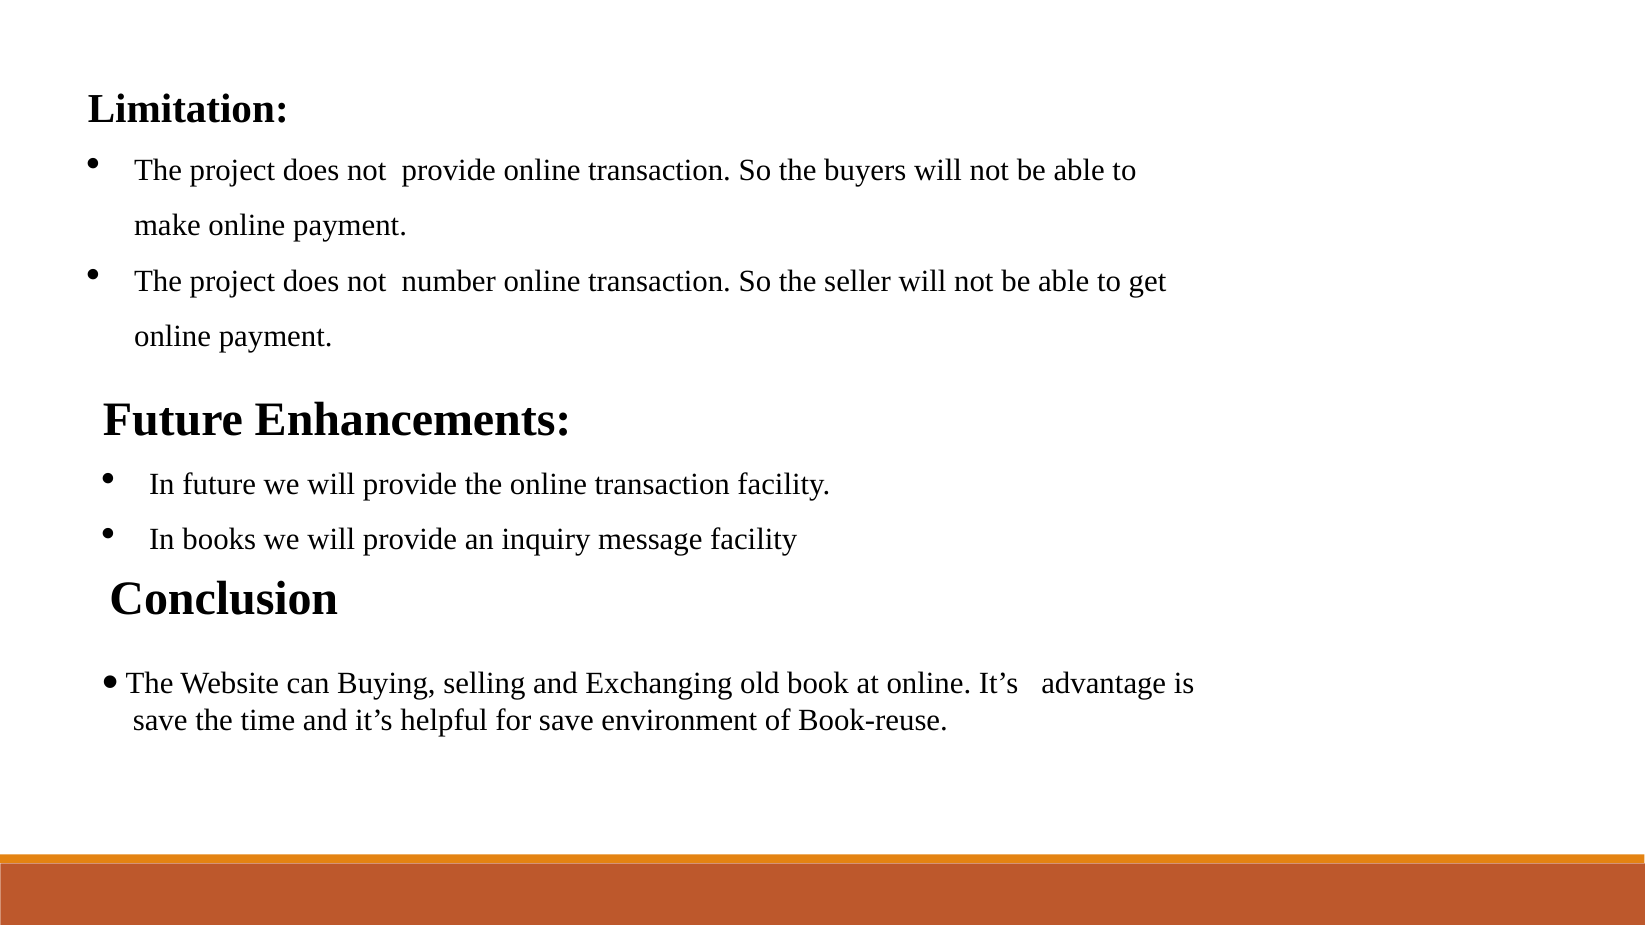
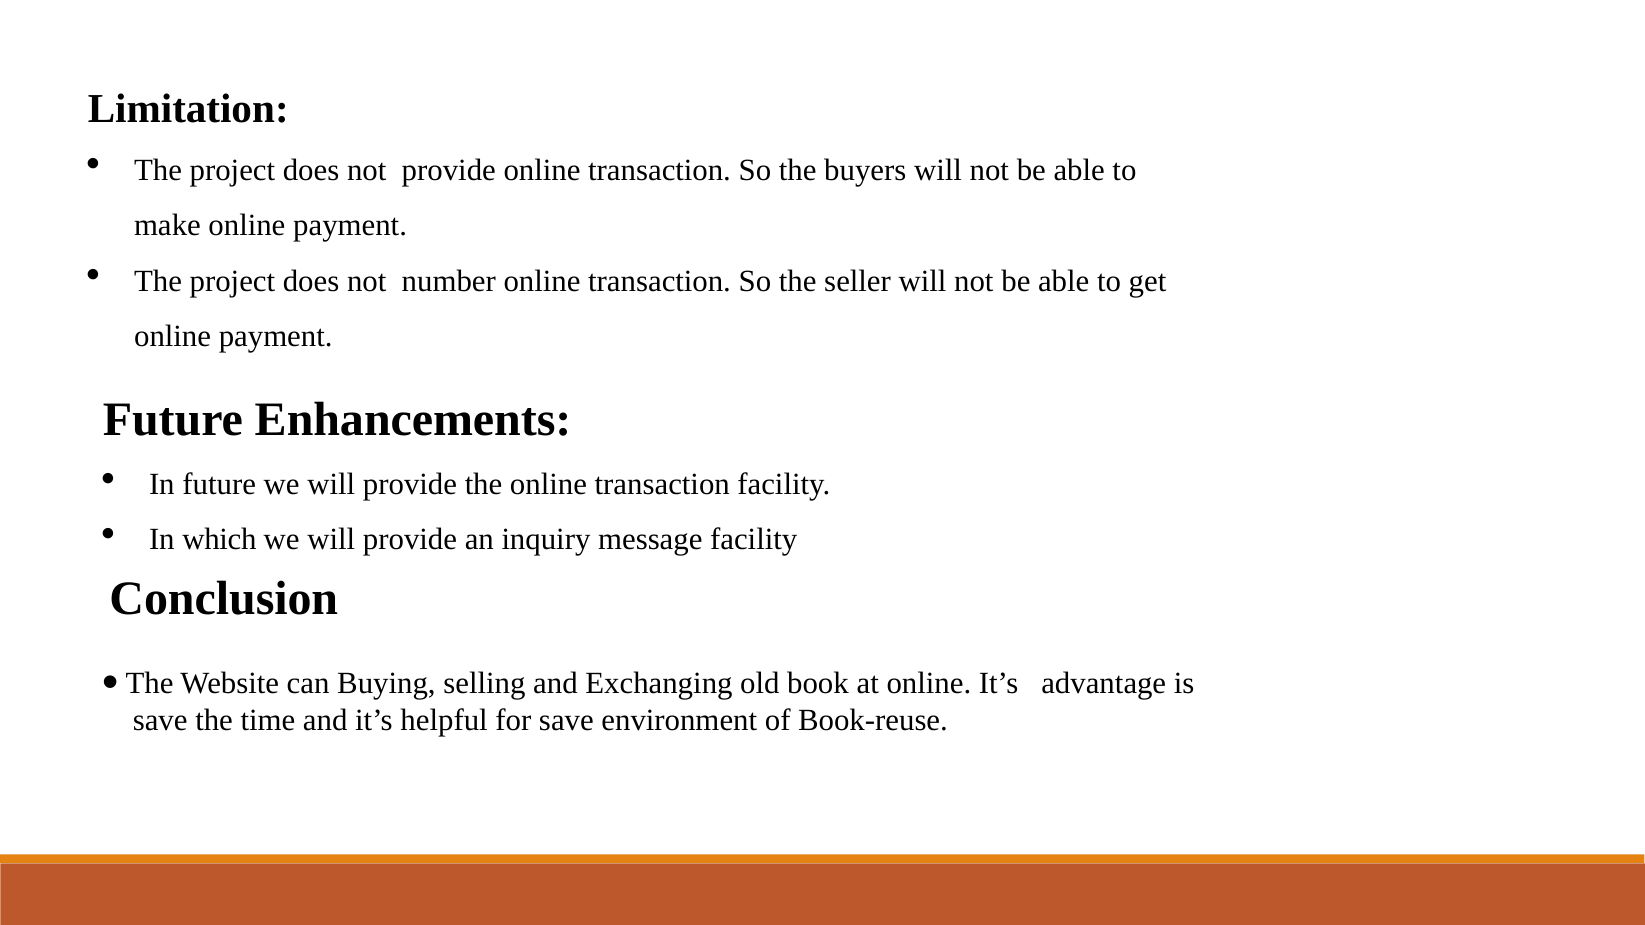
books: books -> which
